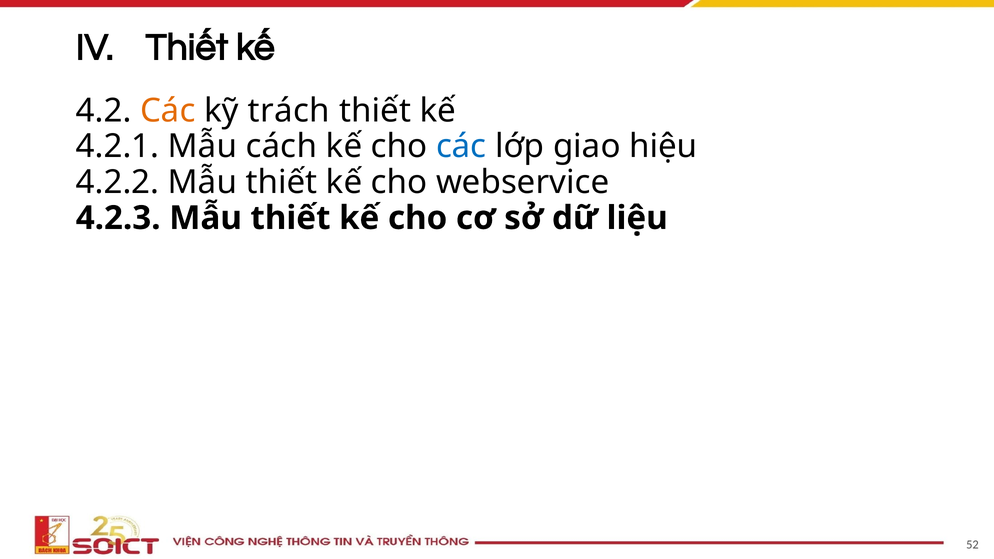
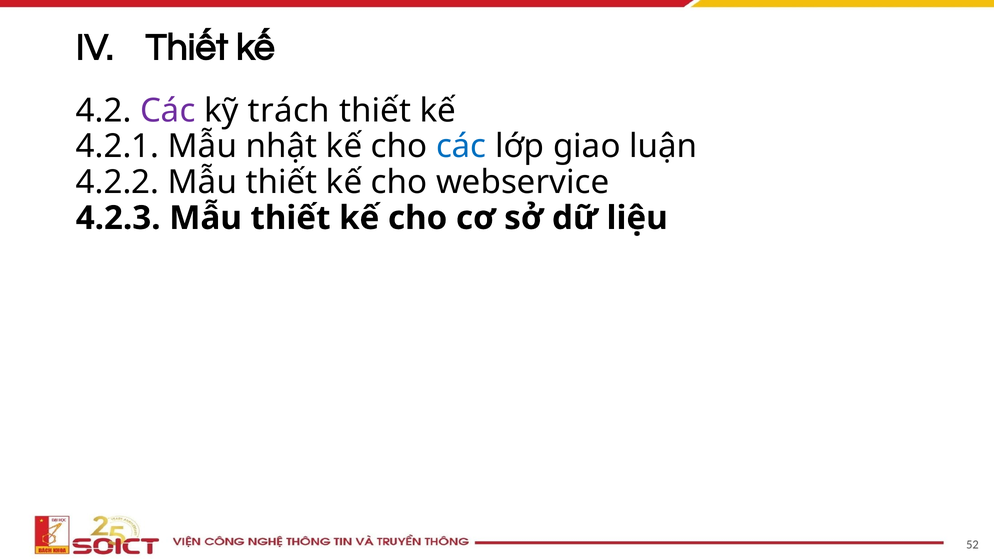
Các at (168, 111) colour: orange -> purple
cách: cách -> nhật
hiệu: hiệu -> luận
